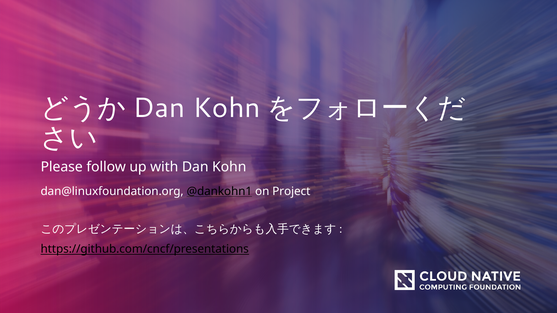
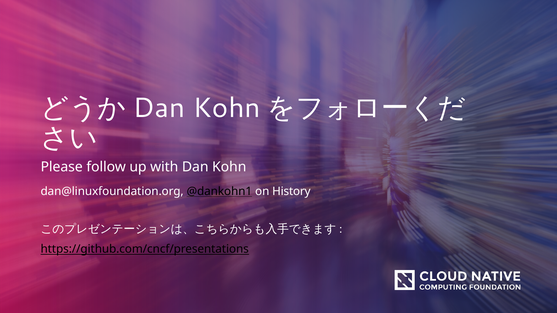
Project: Project -> History
